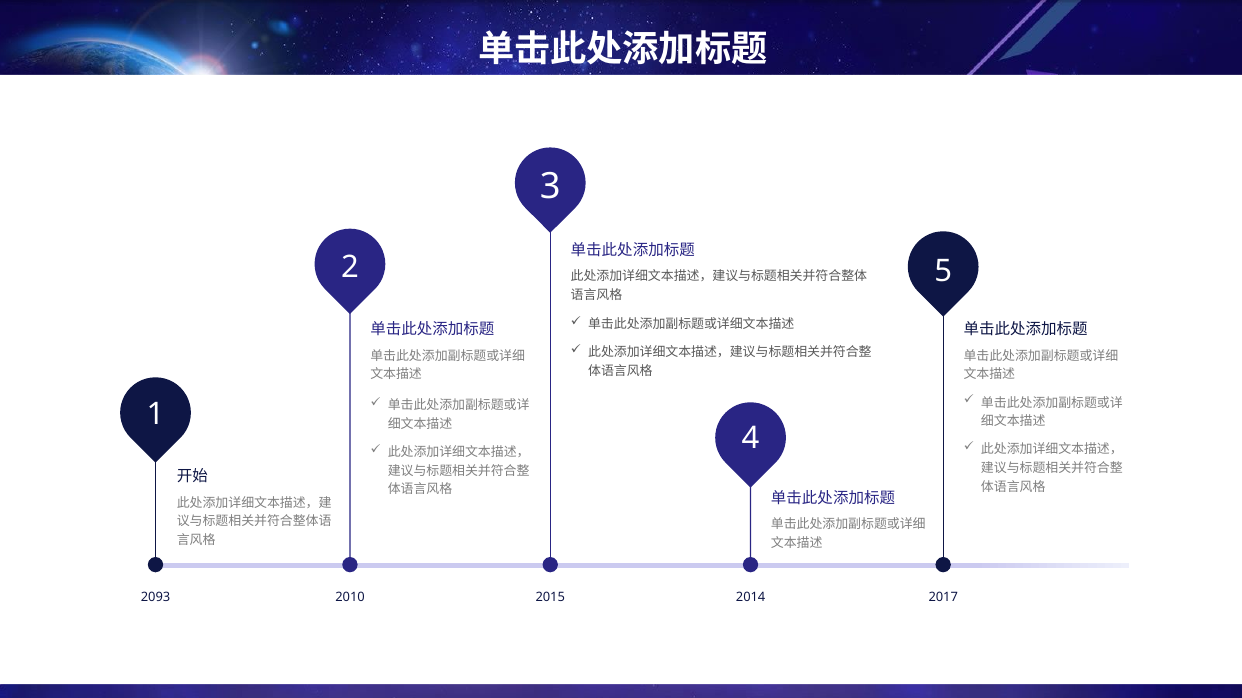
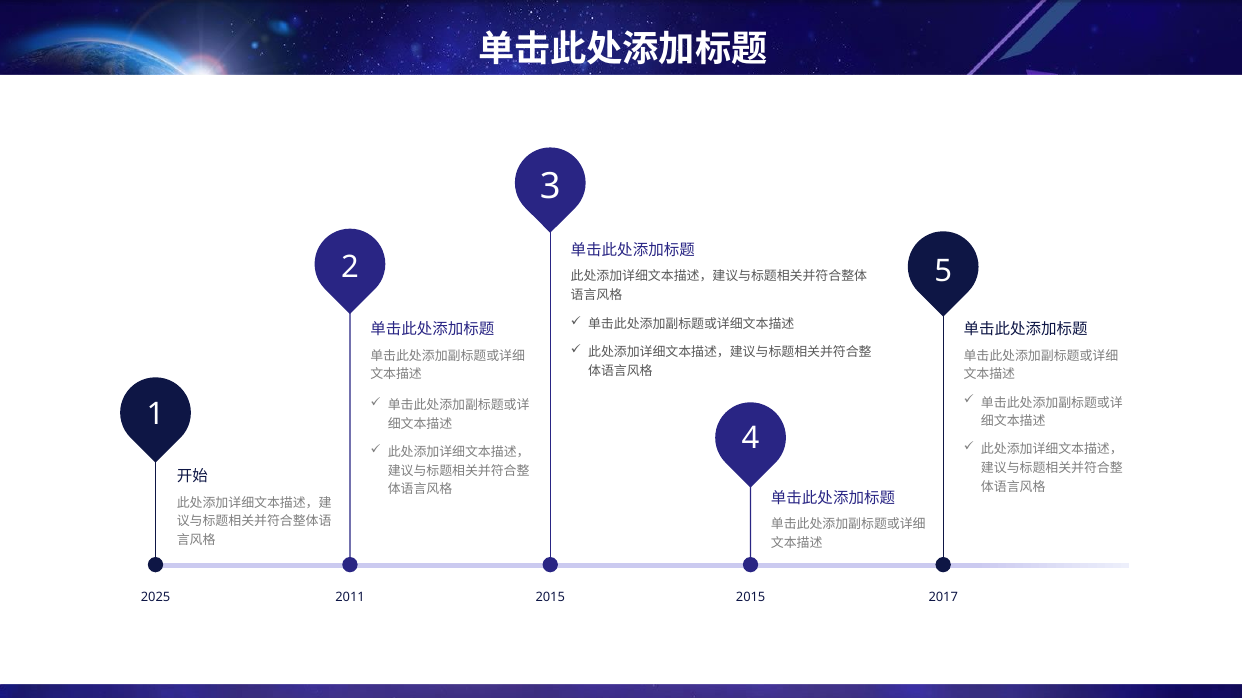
2093: 2093 -> 2025
2010: 2010 -> 2011
2015 2014: 2014 -> 2015
